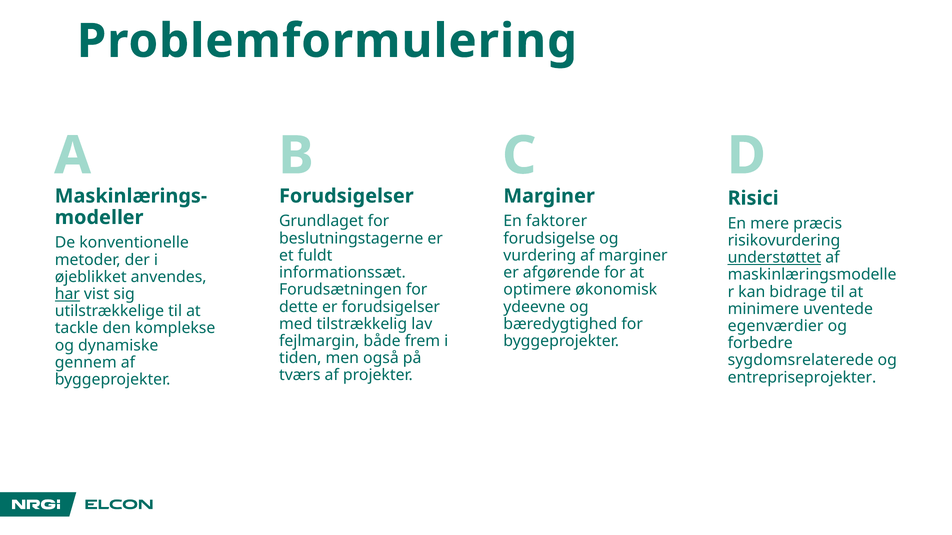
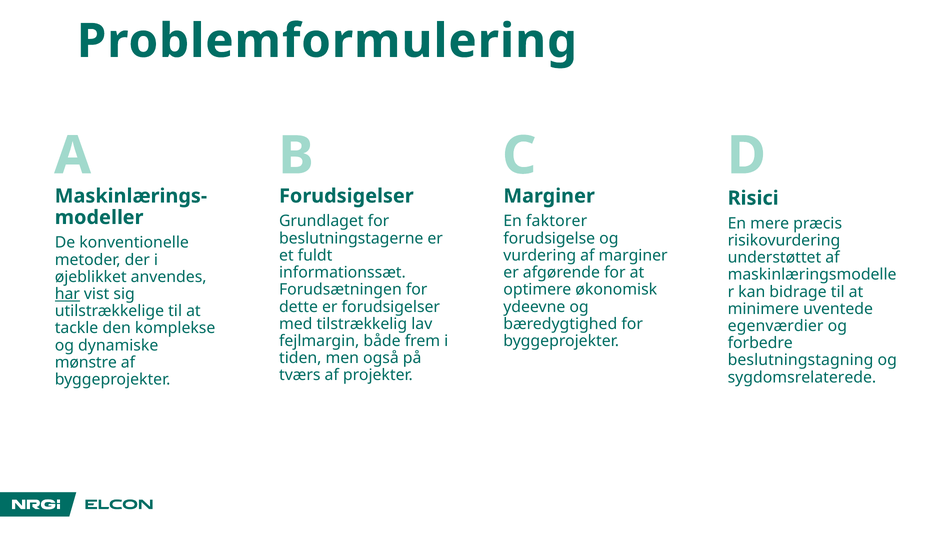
understøttet underline: present -> none
sygdomsrelaterede: sygdomsrelaterede -> beslutningstagning
gennem: gennem -> mønstre
entrepriseprojekter: entrepriseprojekter -> sygdomsrelaterede
